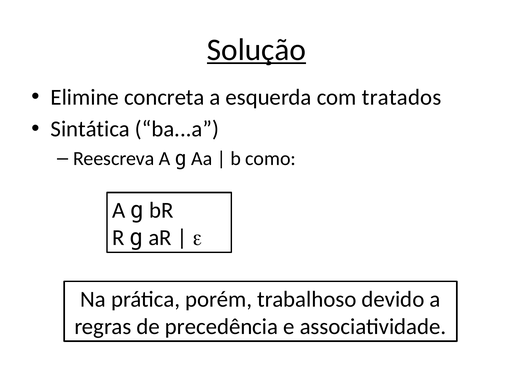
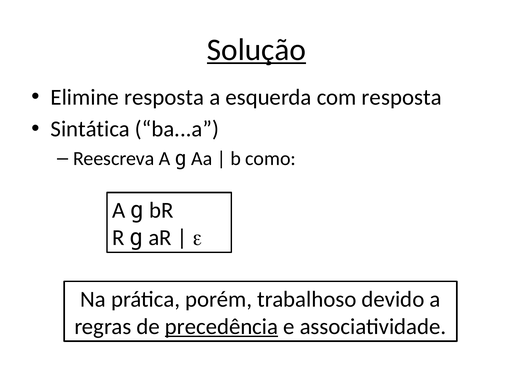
Elimine concreta: concreta -> resposta
com tratados: tratados -> resposta
precedência underline: none -> present
